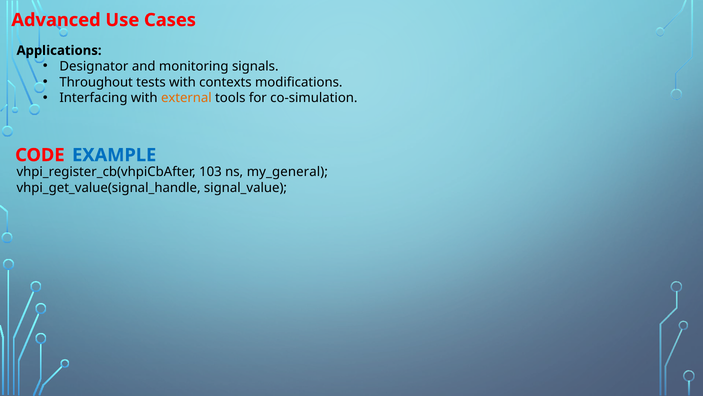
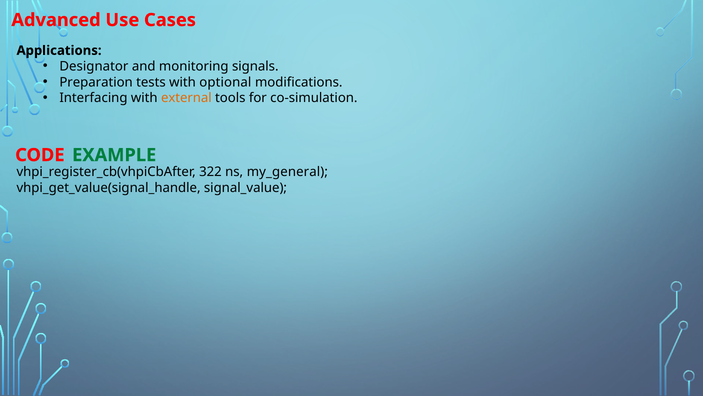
Throughout: Throughout -> Preparation
contexts: contexts -> optional
EXAMPLE colour: blue -> green
103: 103 -> 322
